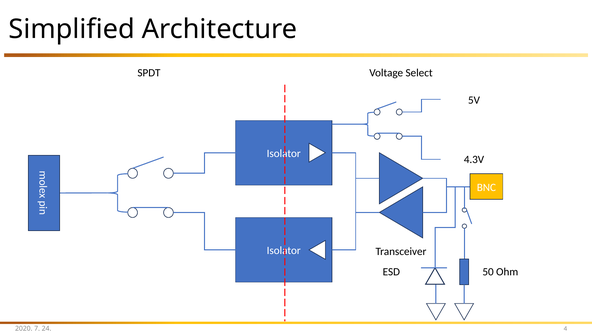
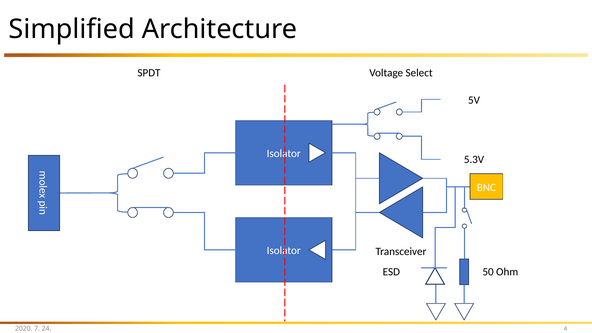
4.3V: 4.3V -> 5.3V
